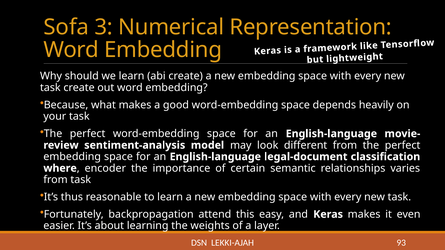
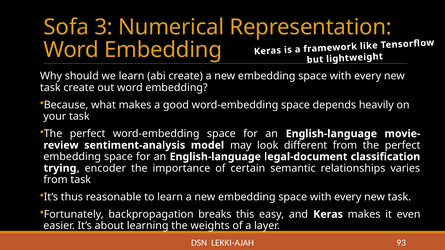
where: where -> trying
attend: attend -> breaks
